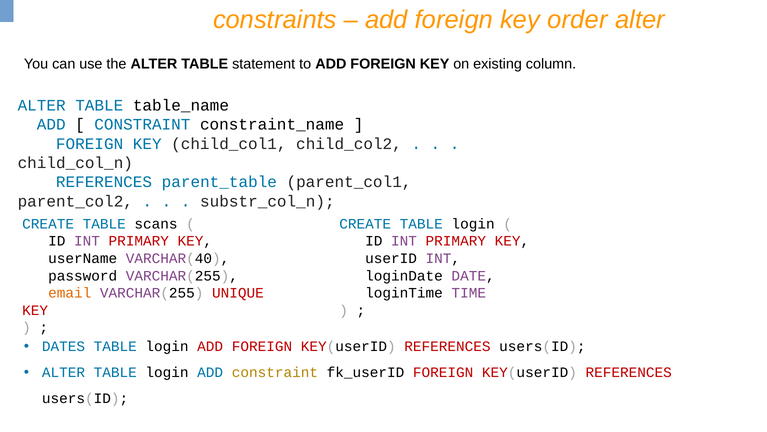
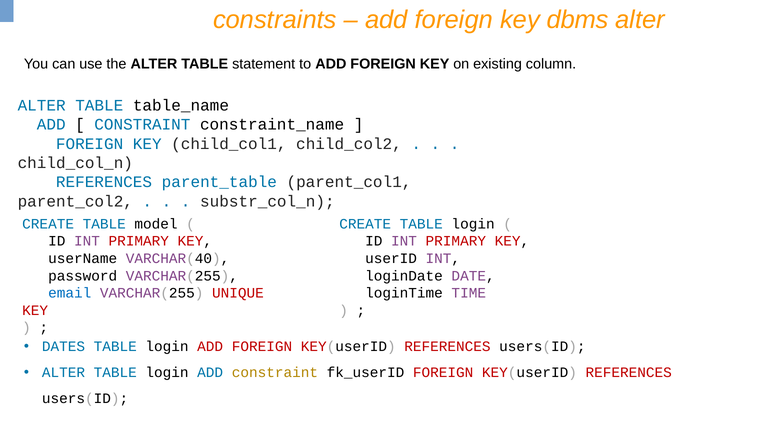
order: order -> dbms
scans: scans -> model
email colour: orange -> blue
